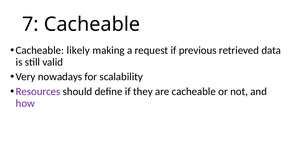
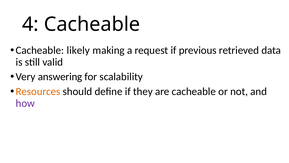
7: 7 -> 4
nowadays: nowadays -> answering
Resources colour: purple -> orange
